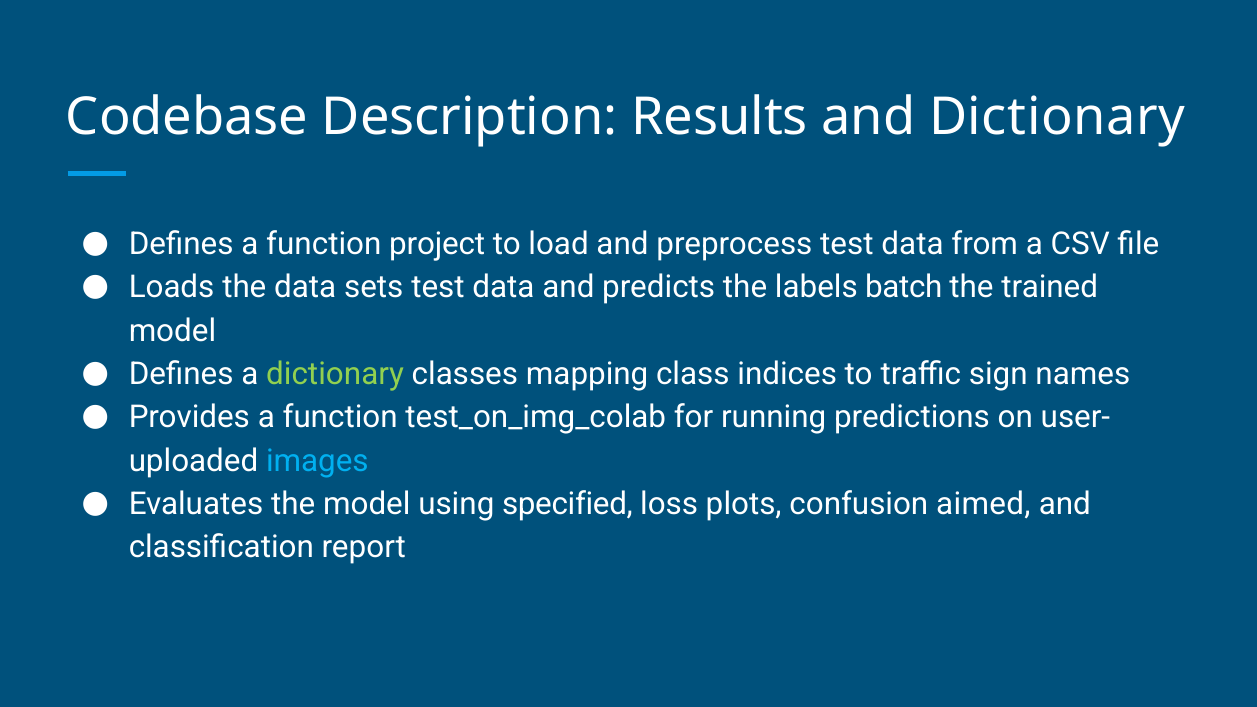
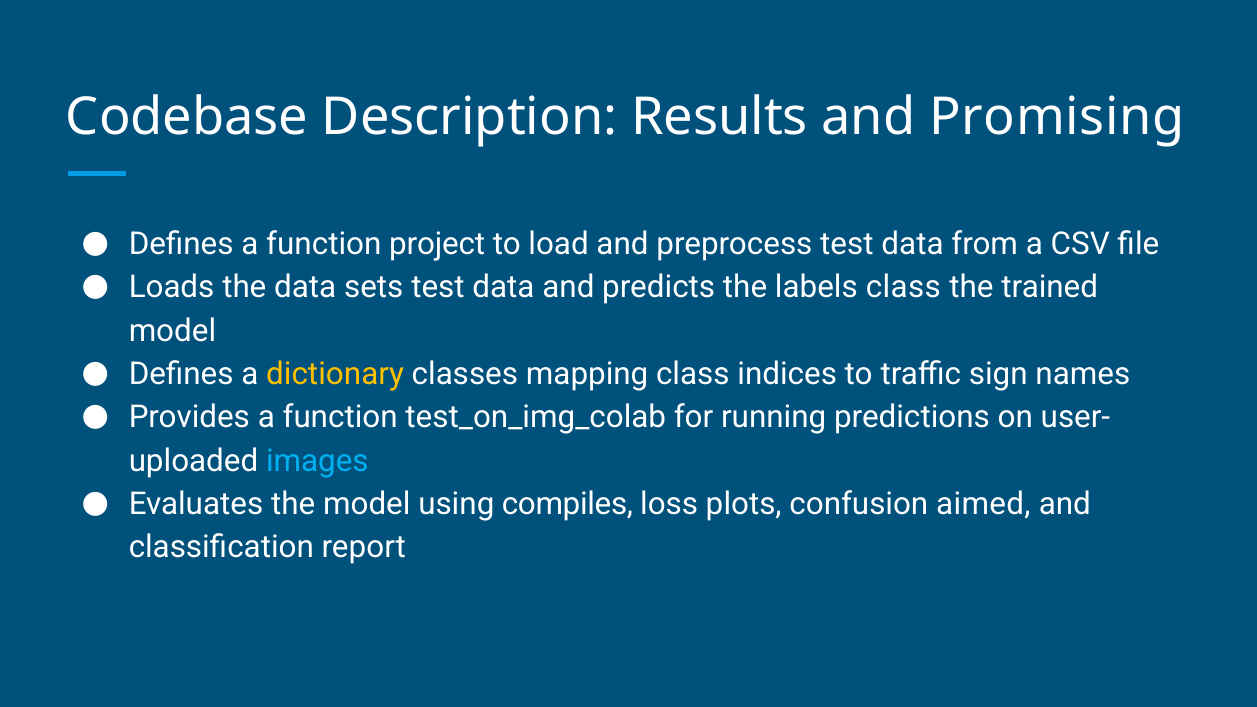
and Dictionary: Dictionary -> Promising
labels batch: batch -> class
dictionary at (335, 374) colour: light green -> yellow
specified: specified -> compiles
